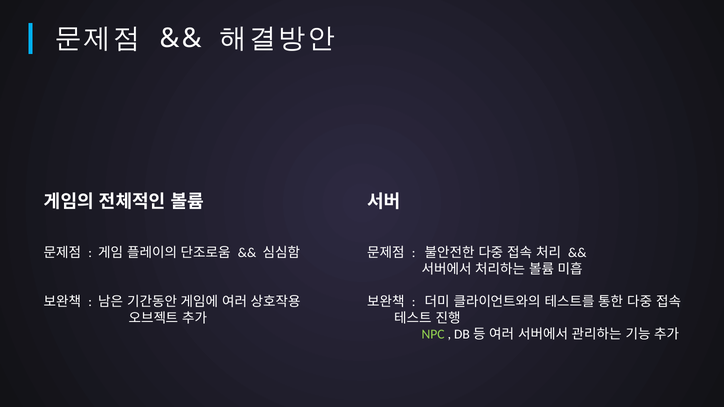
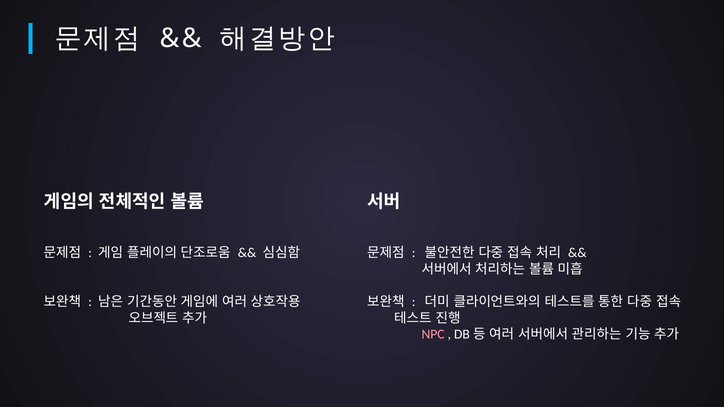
NPC colour: light green -> pink
